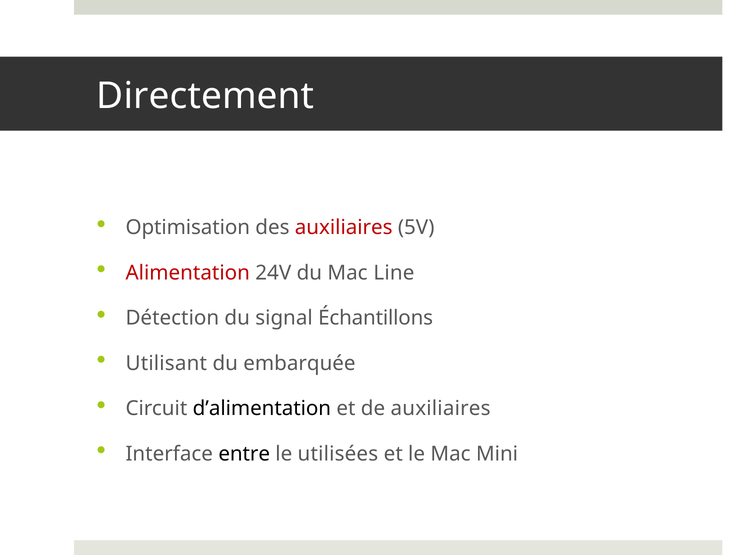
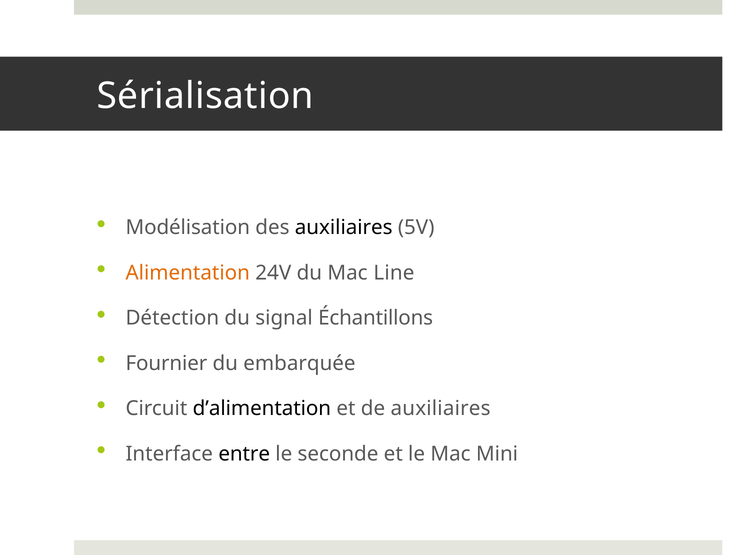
Directement: Directement -> Sérialisation
Optimisation: Optimisation -> Modélisation
auxiliaires at (344, 228) colour: red -> black
Alimentation colour: red -> orange
Utilisant: Utilisant -> Fournier
utilisées: utilisées -> seconde
